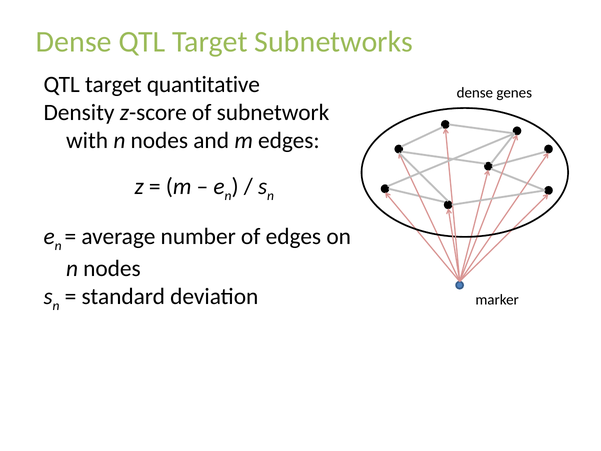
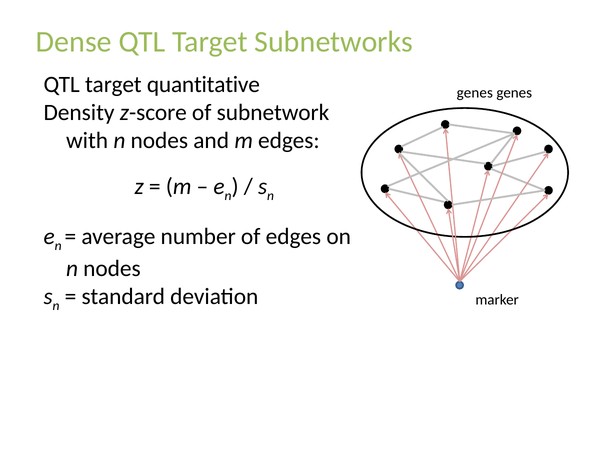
dense at (475, 93): dense -> genes
